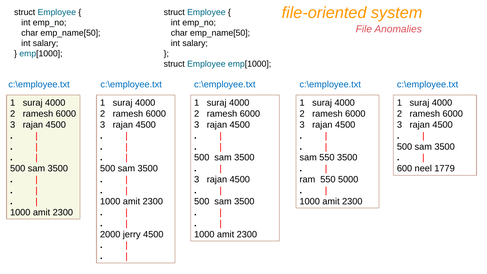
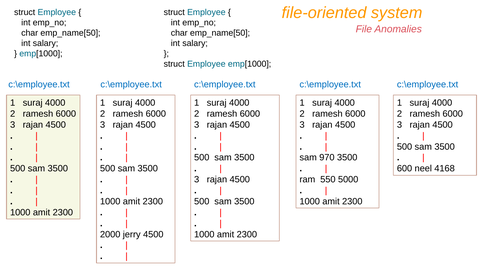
sam 550: 550 -> 970
1779: 1779 -> 4168
